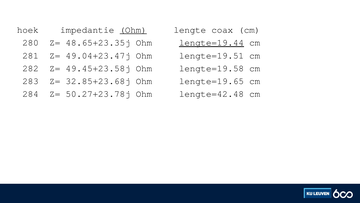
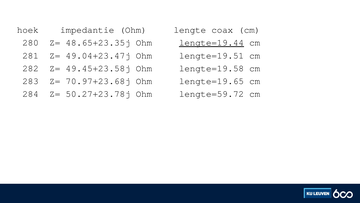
Ohm at (133, 30) underline: present -> none
32.85+23.68j: 32.85+23.68j -> 70.97+23.68j
lengte=42.48: lengte=42.48 -> lengte=59.72
